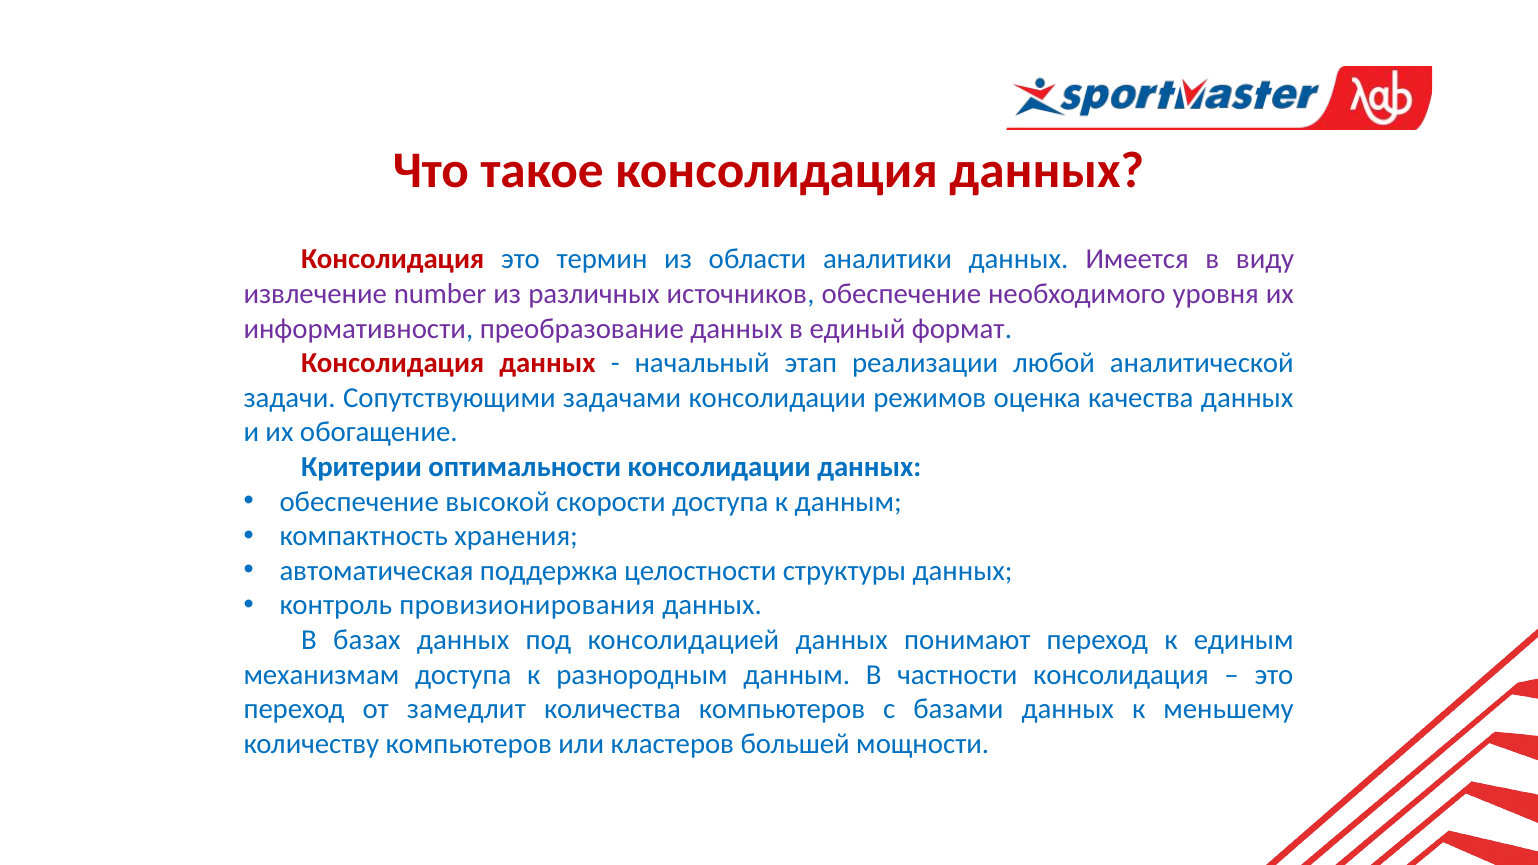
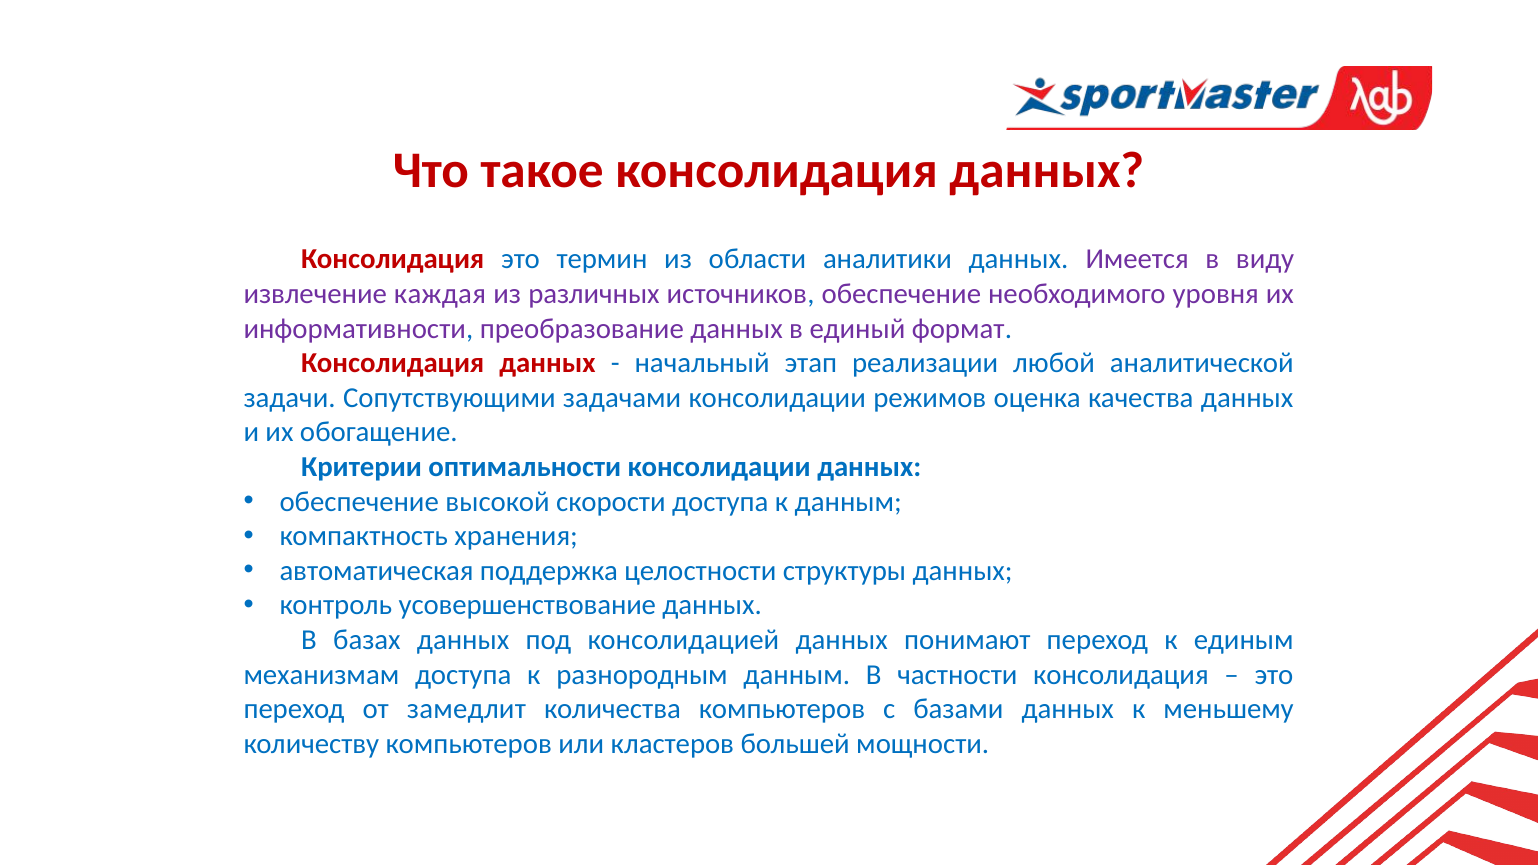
number: number -> каждая
провизионирования: провизионирования -> усовершенствование
